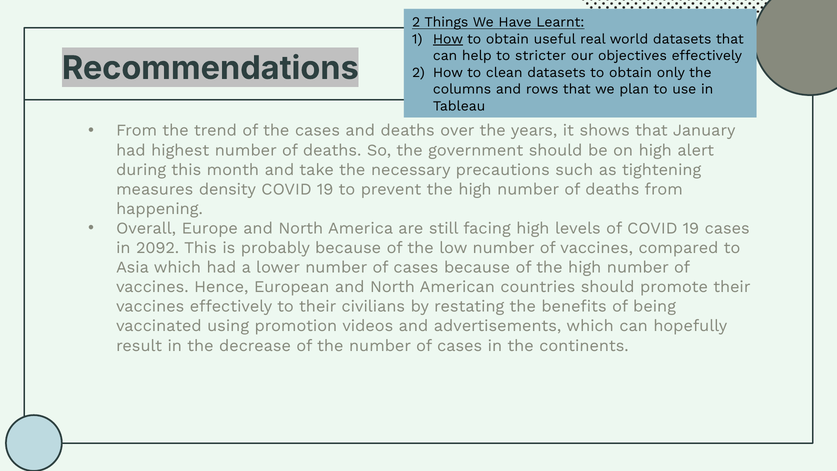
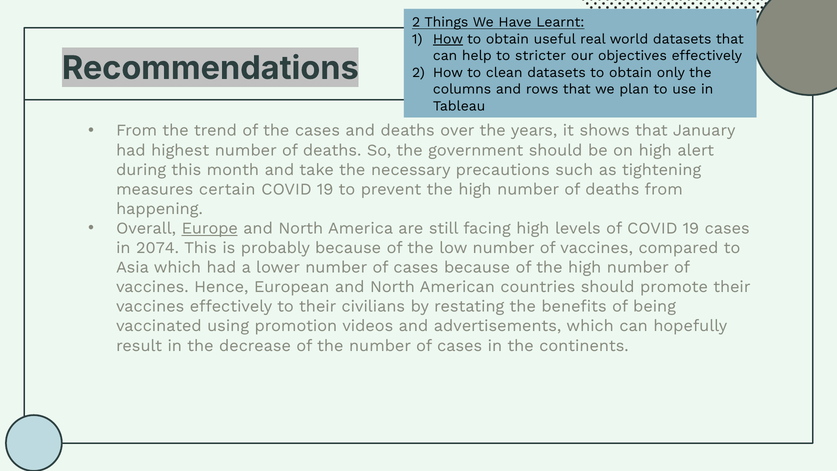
density: density -> certain
Europe underline: none -> present
2092: 2092 -> 2074
